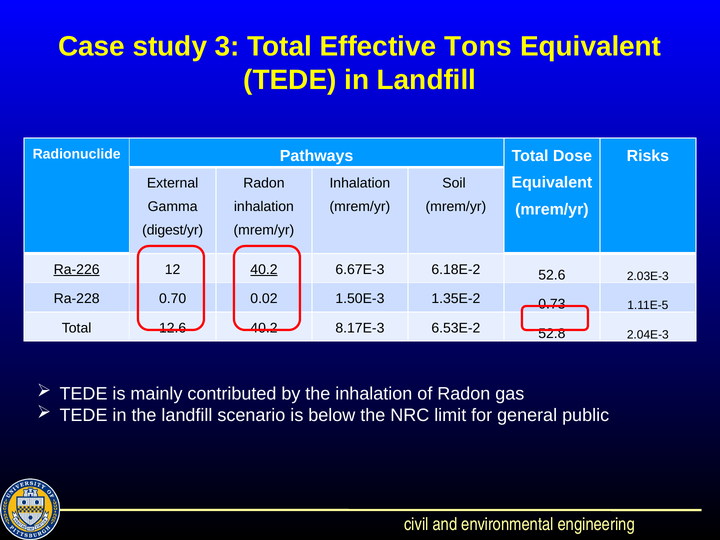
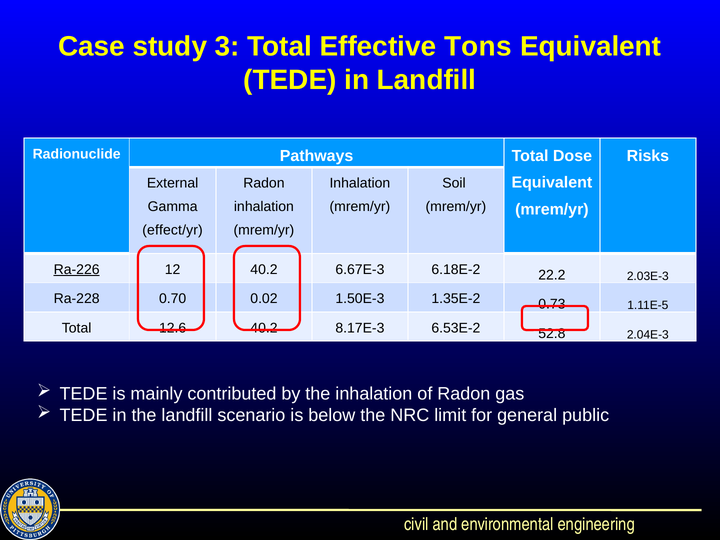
digest/yr: digest/yr -> effect/yr
40.2 at (264, 269) underline: present -> none
52.6: 52.6 -> 22.2
